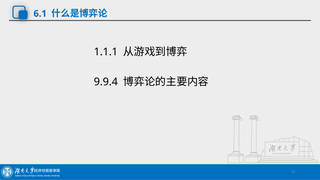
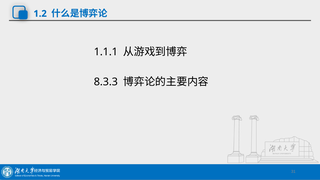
6.1: 6.1 -> 1.2
9.9.4: 9.9.4 -> 8.3.3
